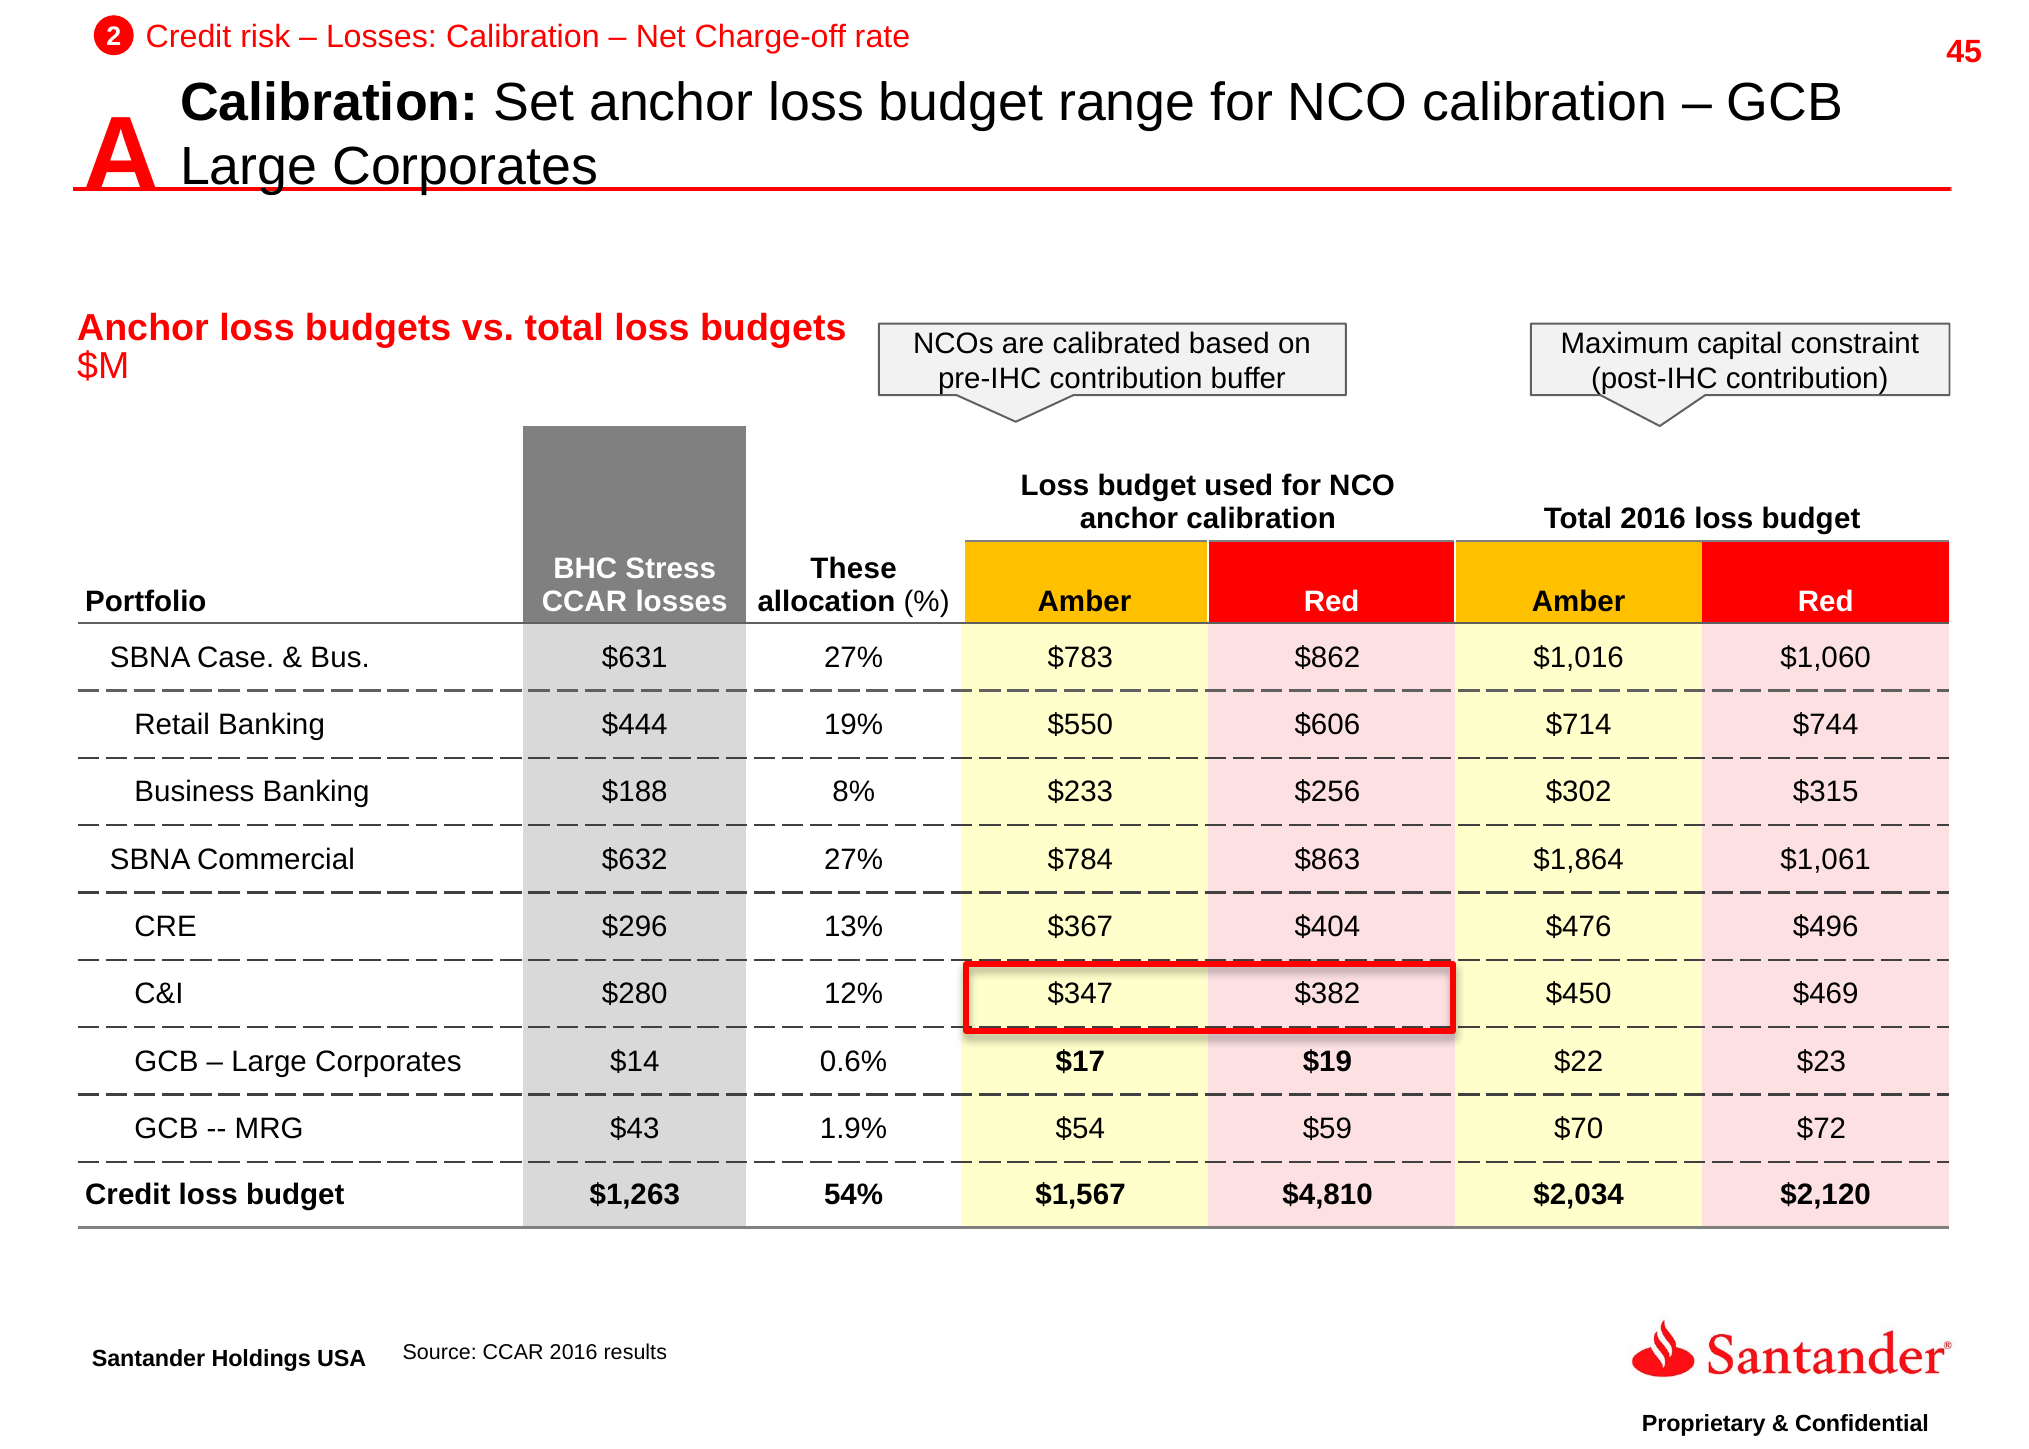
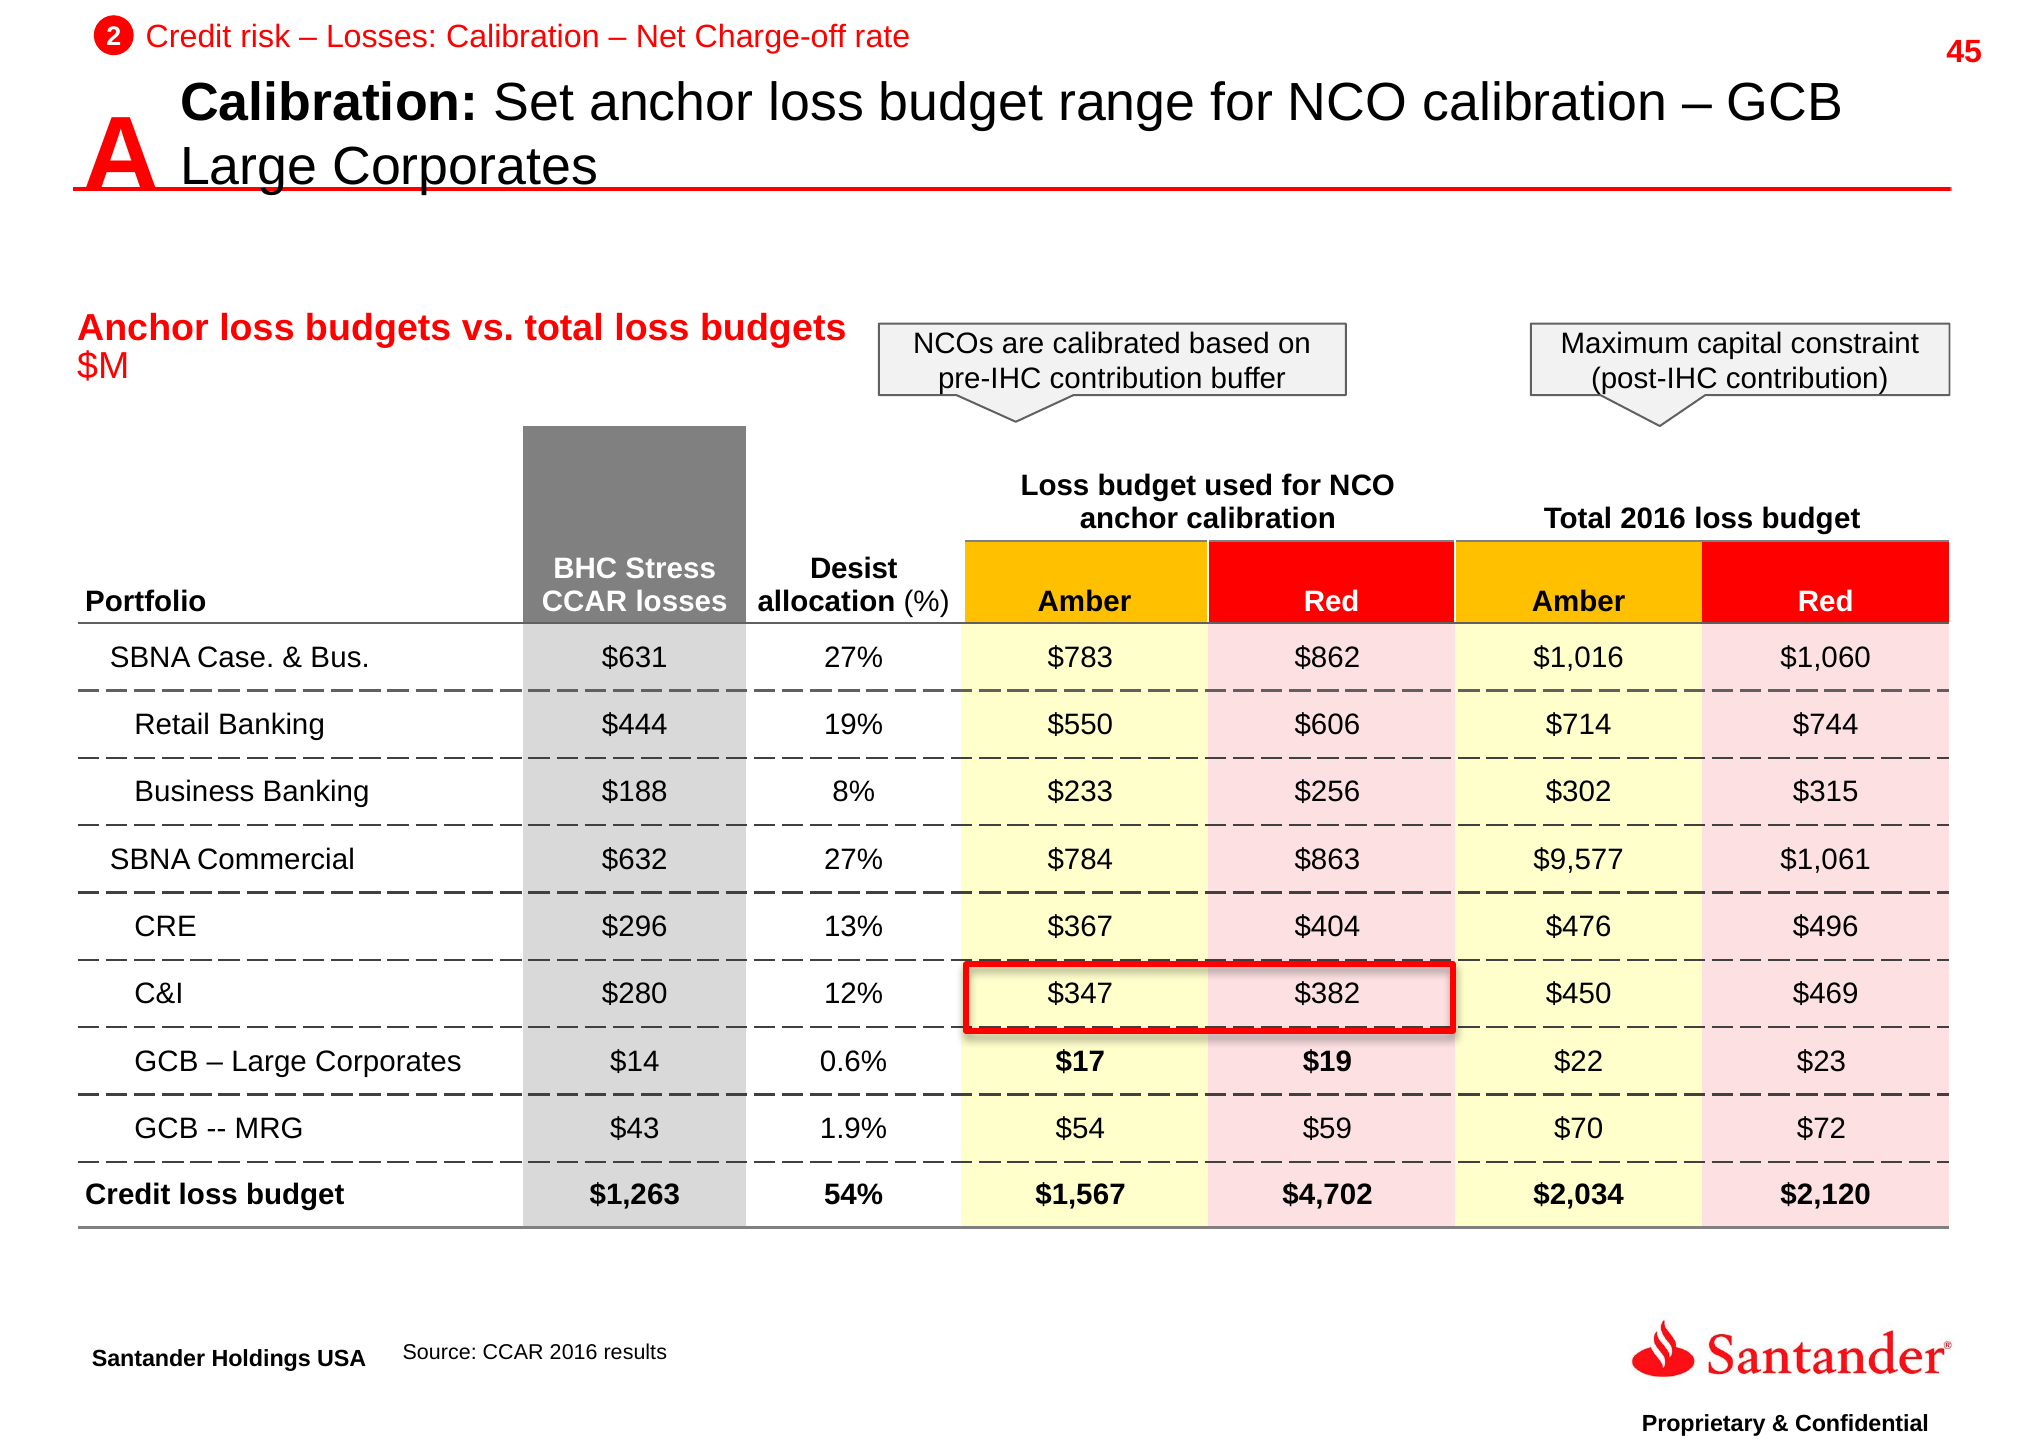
These: These -> Desist
$1,864: $1,864 -> $9,577
$4,810: $4,810 -> $4,702
